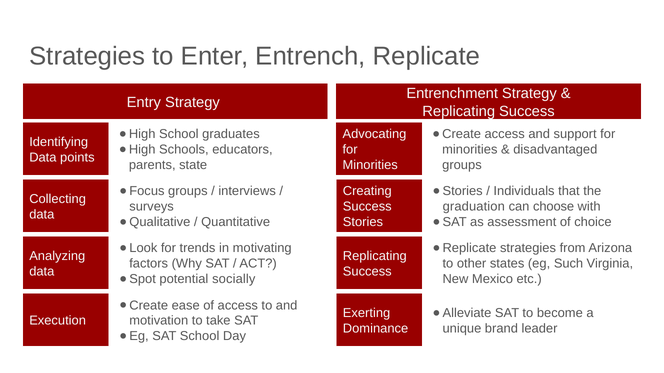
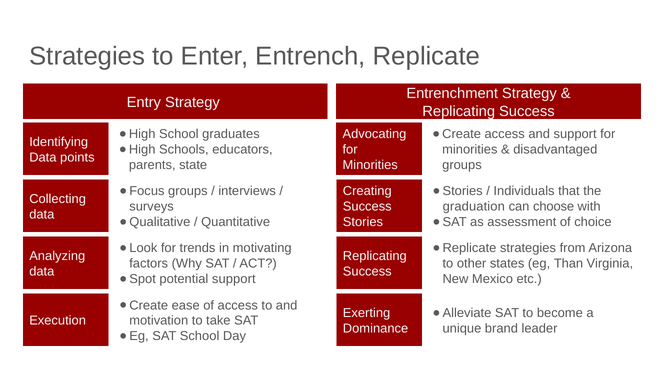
Such: Such -> Than
potential socially: socially -> support
